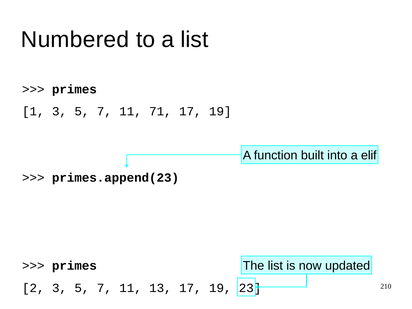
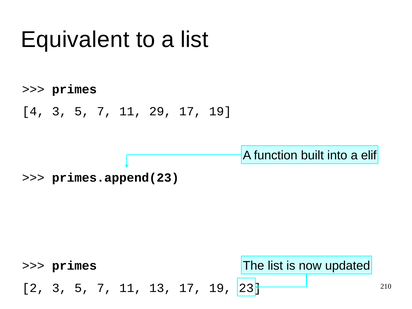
Numbered: Numbered -> Equivalent
1: 1 -> 4
71: 71 -> 29
